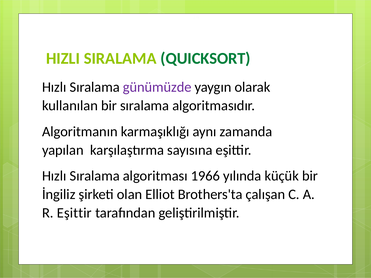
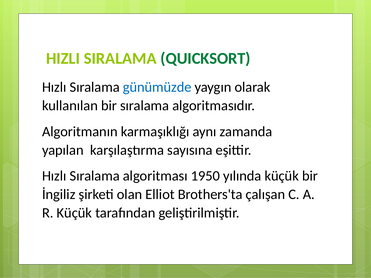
günümüzde colour: purple -> blue
1966: 1966 -> 1950
R Eşittir: Eşittir -> Küçük
